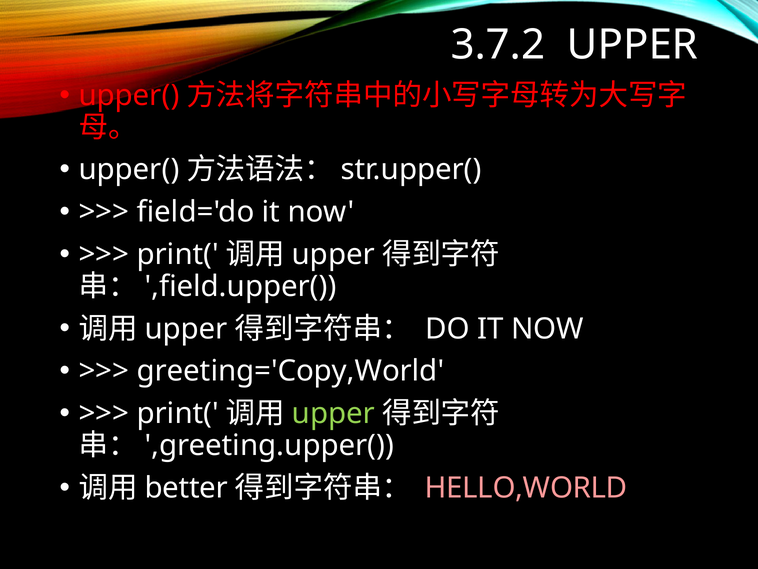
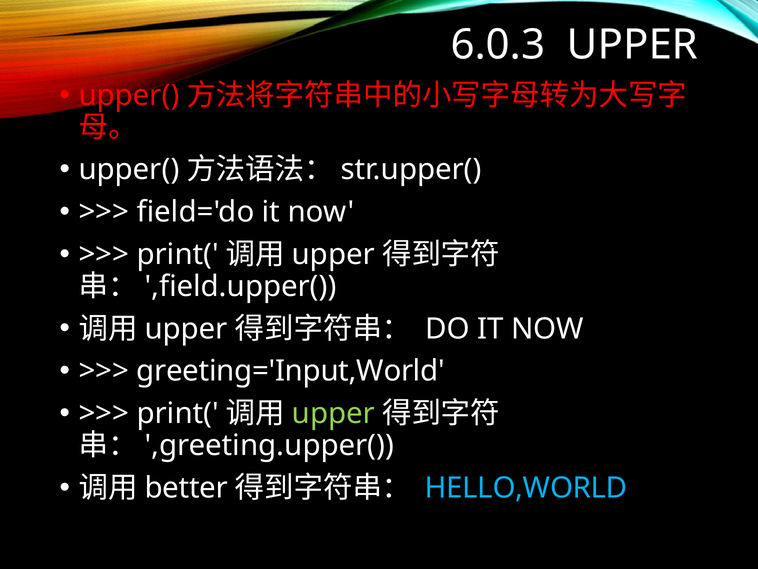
3.7.2: 3.7.2 -> 6.0.3
greeting='Copy,World: greeting='Copy,World -> greeting='Input,World
HELLO,WORLD colour: pink -> light blue
